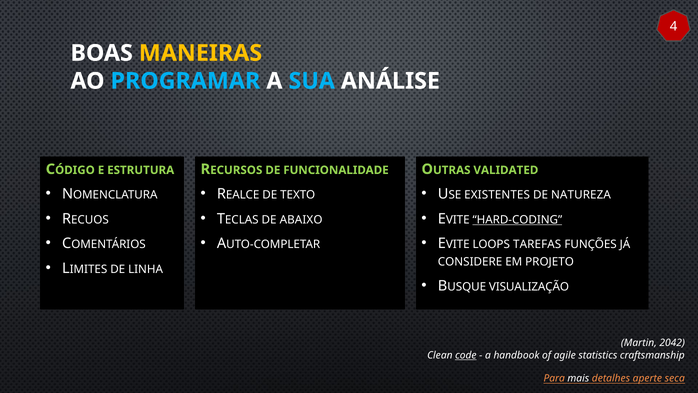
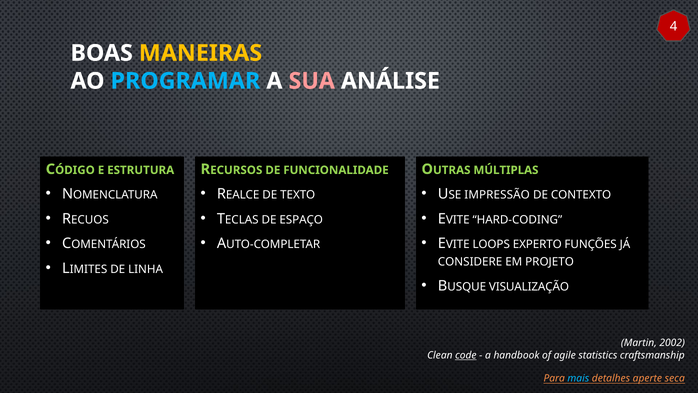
SUA colour: light blue -> pink
VALIDATED: VALIDATED -> MÚLTIPLAS
EXISTENTES: EXISTENTES -> IMPRESSÃO
NATUREZA: NATUREZA -> CONTEXTO
ABAIXO: ABAIXO -> ESPAÇO
HARD-CODING underline: present -> none
TAREFAS: TAREFAS -> EXPERTO
2042: 2042 -> 2002
mais colour: white -> light blue
